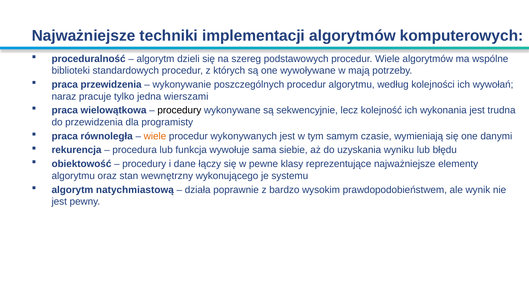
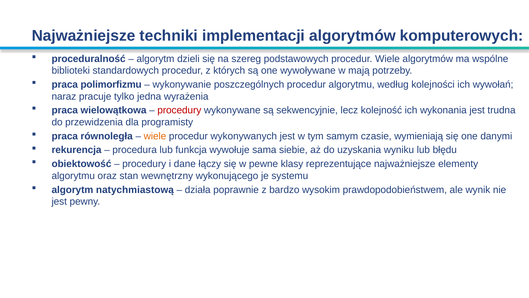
praca przewidzenia: przewidzenia -> polimorfizmu
wierszami: wierszami -> wyrażenia
procedury at (179, 110) colour: black -> red
